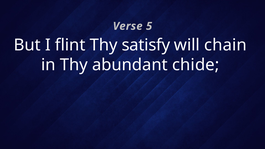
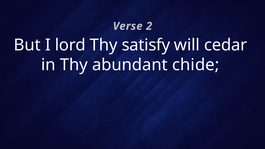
5: 5 -> 2
flint: flint -> lord
chain: chain -> cedar
